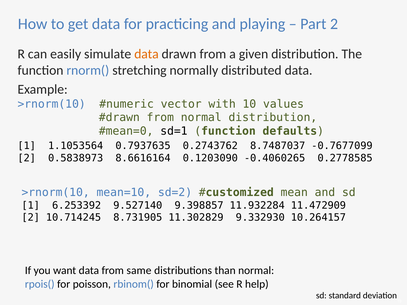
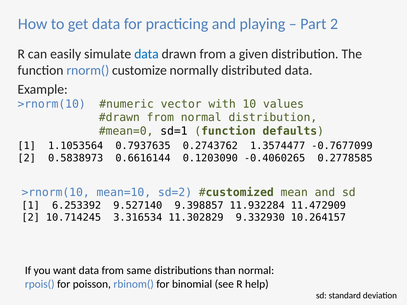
data at (146, 54) colour: orange -> blue
stretching: stretching -> customize
8.7487037: 8.7487037 -> 1.3574477
8.6616164: 8.6616164 -> 0.6616144
8.731905: 8.731905 -> 3.316534
